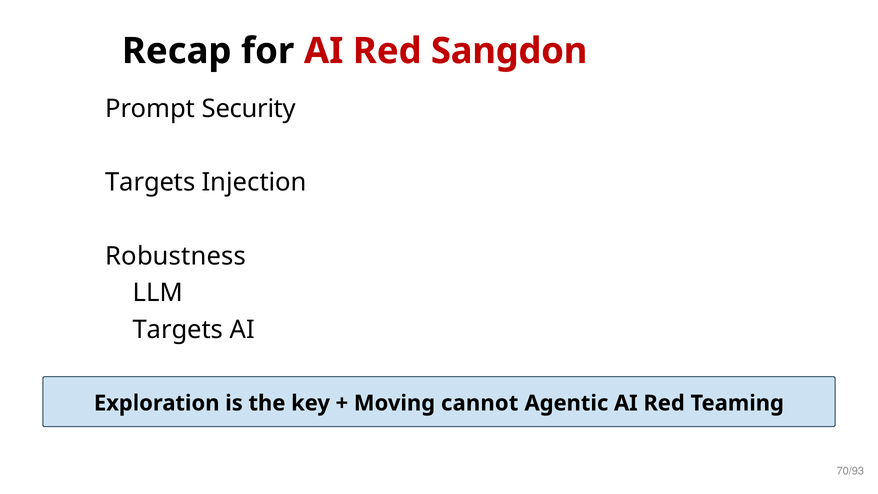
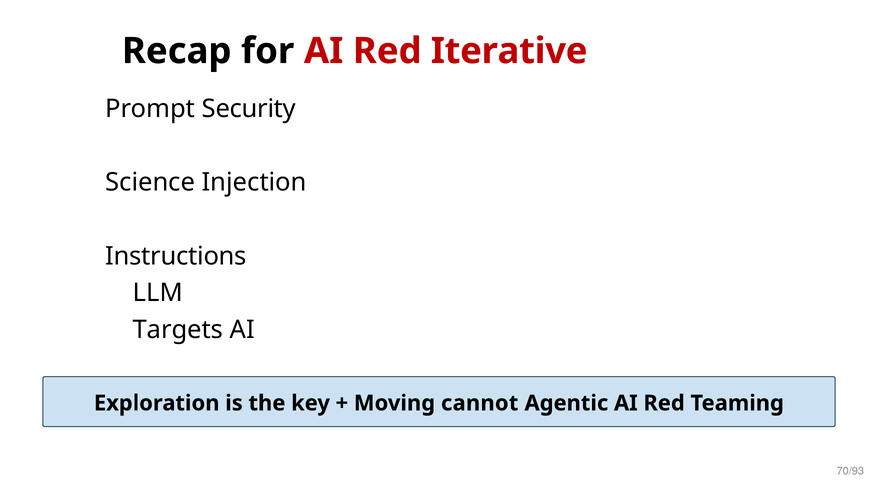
Sangdon: Sangdon -> Iterative
Targets at (150, 182): Targets -> Science
Robustness: Robustness -> Instructions
